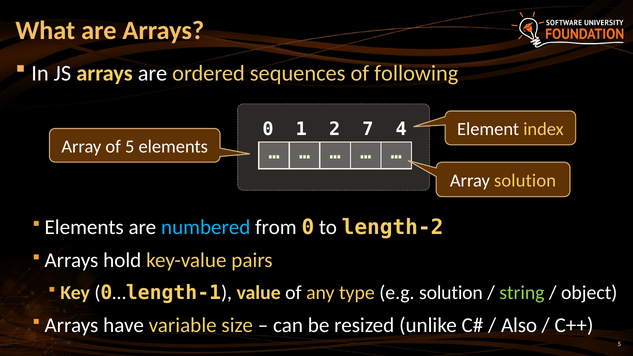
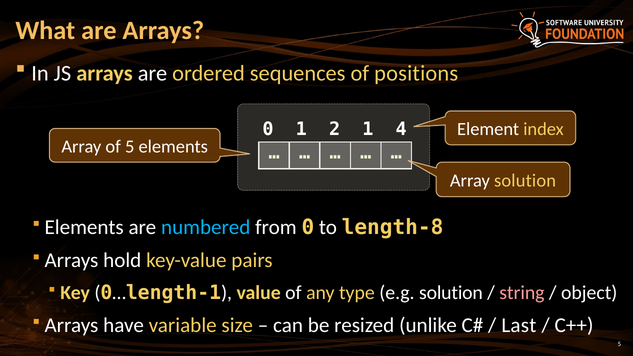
following: following -> positions
2 7: 7 -> 1
length-2: length-2 -> length-8
string colour: light green -> pink
Also: Also -> Last
